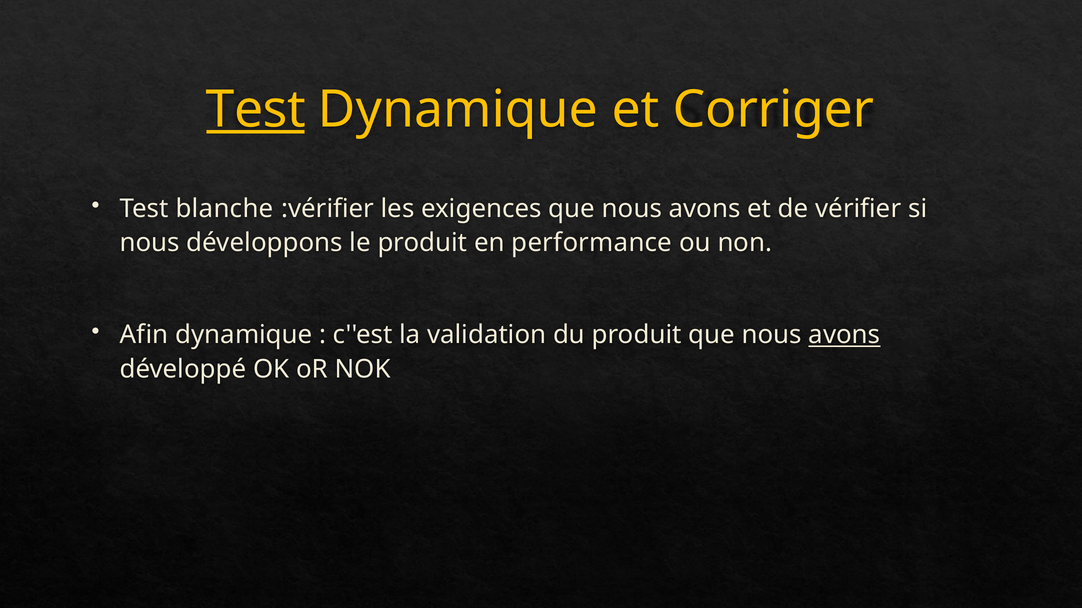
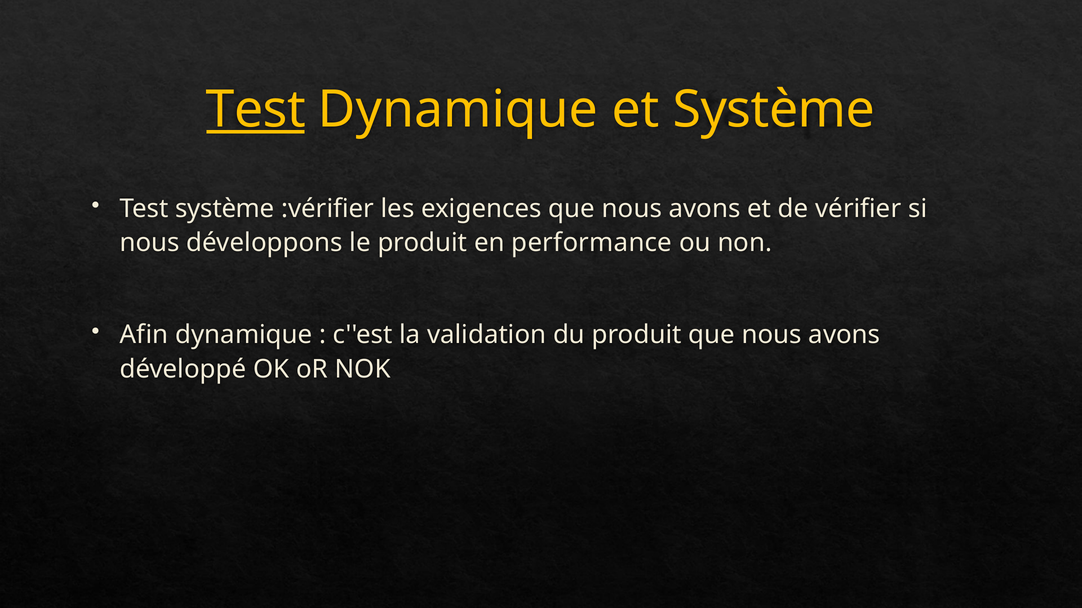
et Corriger: Corriger -> Système
Test blanche: blanche -> système
avons at (844, 335) underline: present -> none
